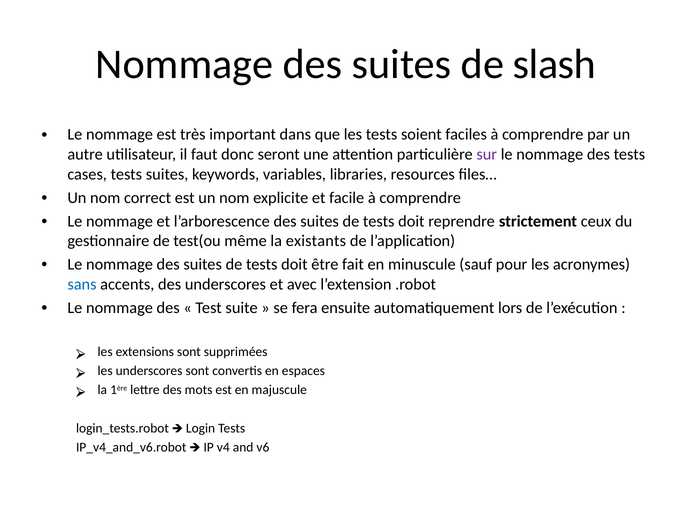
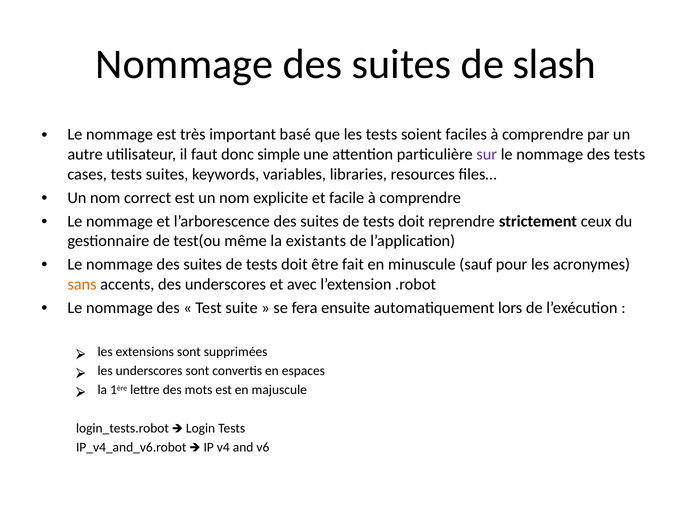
dans: dans -> basé
seront: seront -> simple
sans colour: blue -> orange
